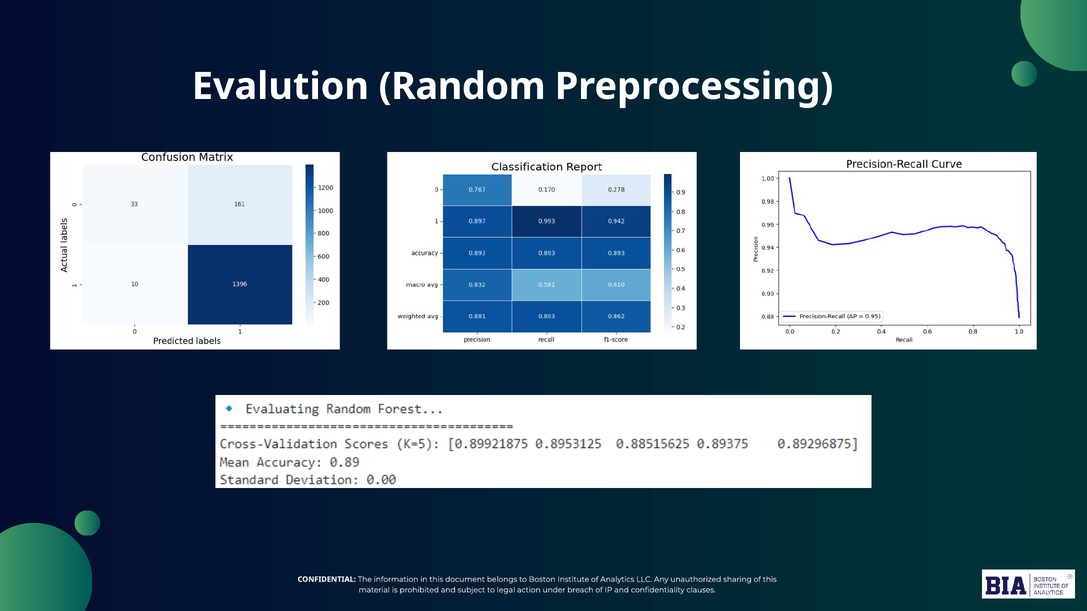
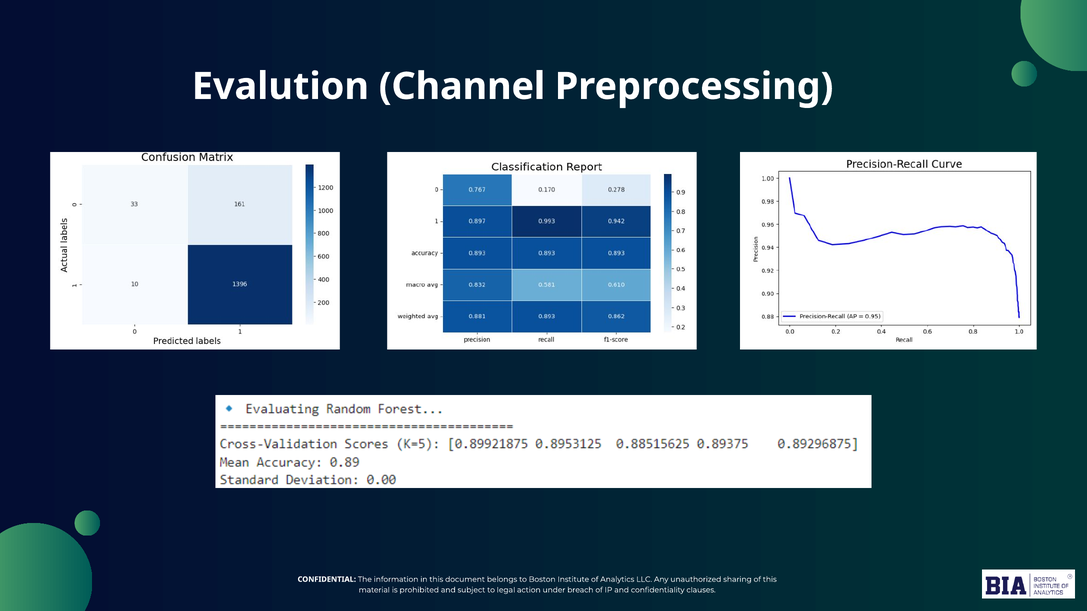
Random: Random -> Channel
